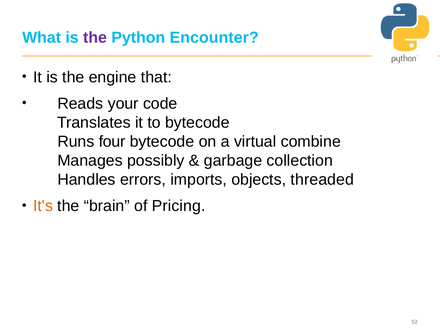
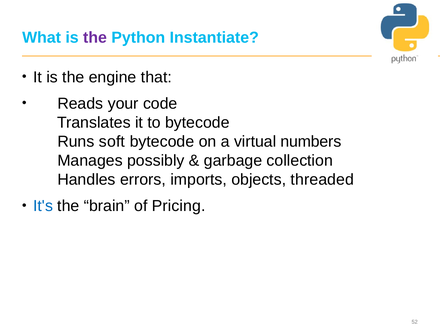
Encounter: Encounter -> Instantiate
four: four -> soft
combine: combine -> numbers
It's colour: orange -> blue
